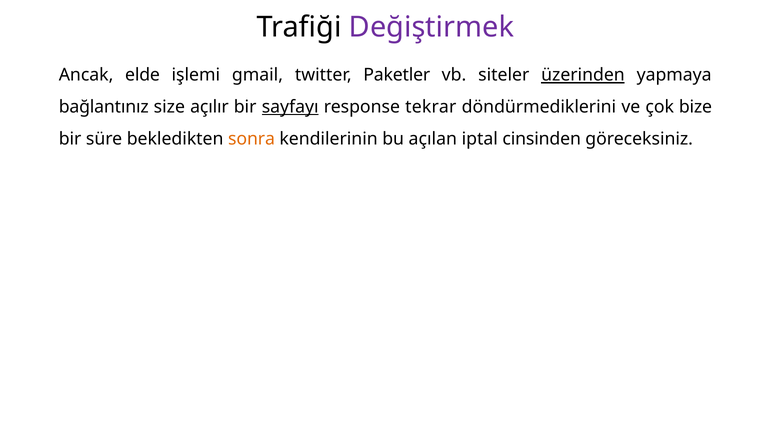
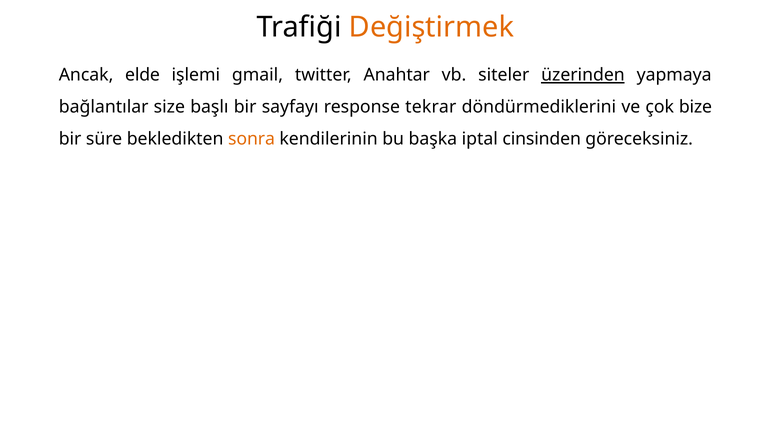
Değiştirmek colour: purple -> orange
Paketler: Paketler -> Anahtar
bağlantınız: bağlantınız -> bağlantılar
açılır: açılır -> başlı
sayfayı underline: present -> none
açılan: açılan -> başka
